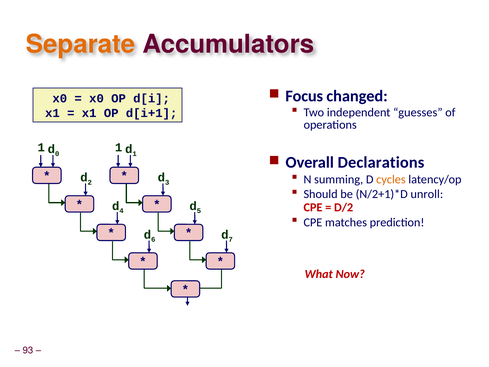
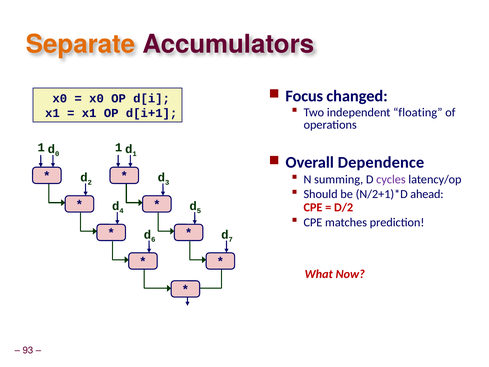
guesses: guesses -> floating
Declarations: Declarations -> Dependence
cycles colour: orange -> purple
unroll: unroll -> ahead
